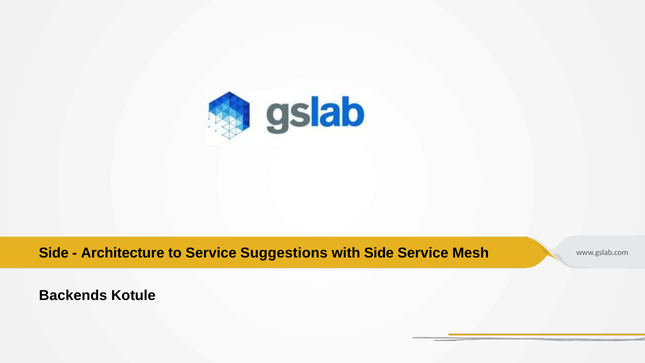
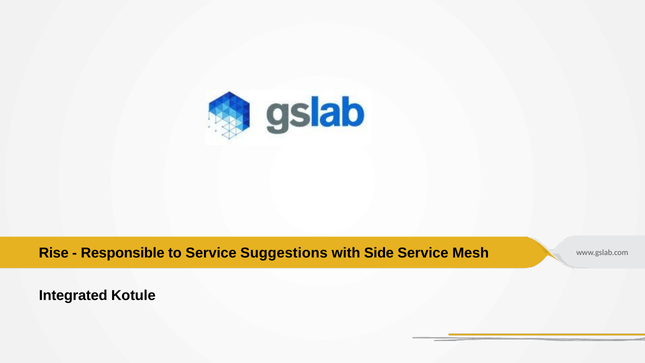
Side at (54, 253): Side -> Rise
Architecture: Architecture -> Responsible
Backends: Backends -> Integrated
